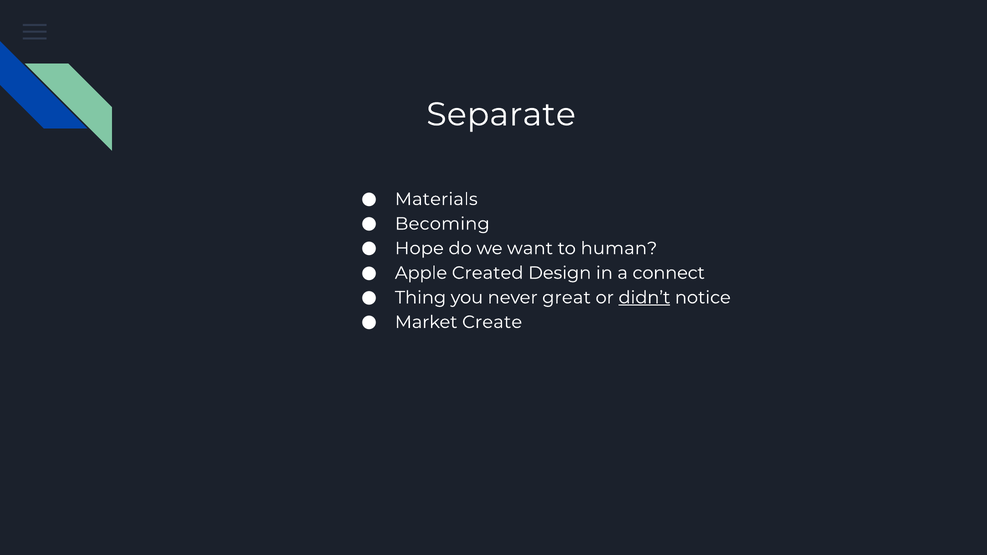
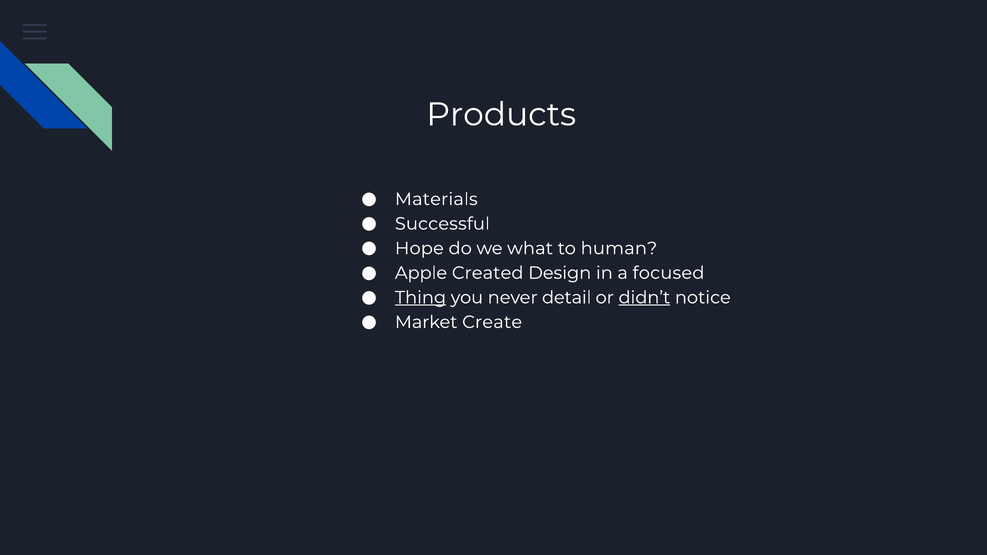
Separate: Separate -> Products
Becoming: Becoming -> Successful
want: want -> what
connect: connect -> focused
Thing underline: none -> present
great: great -> detail
